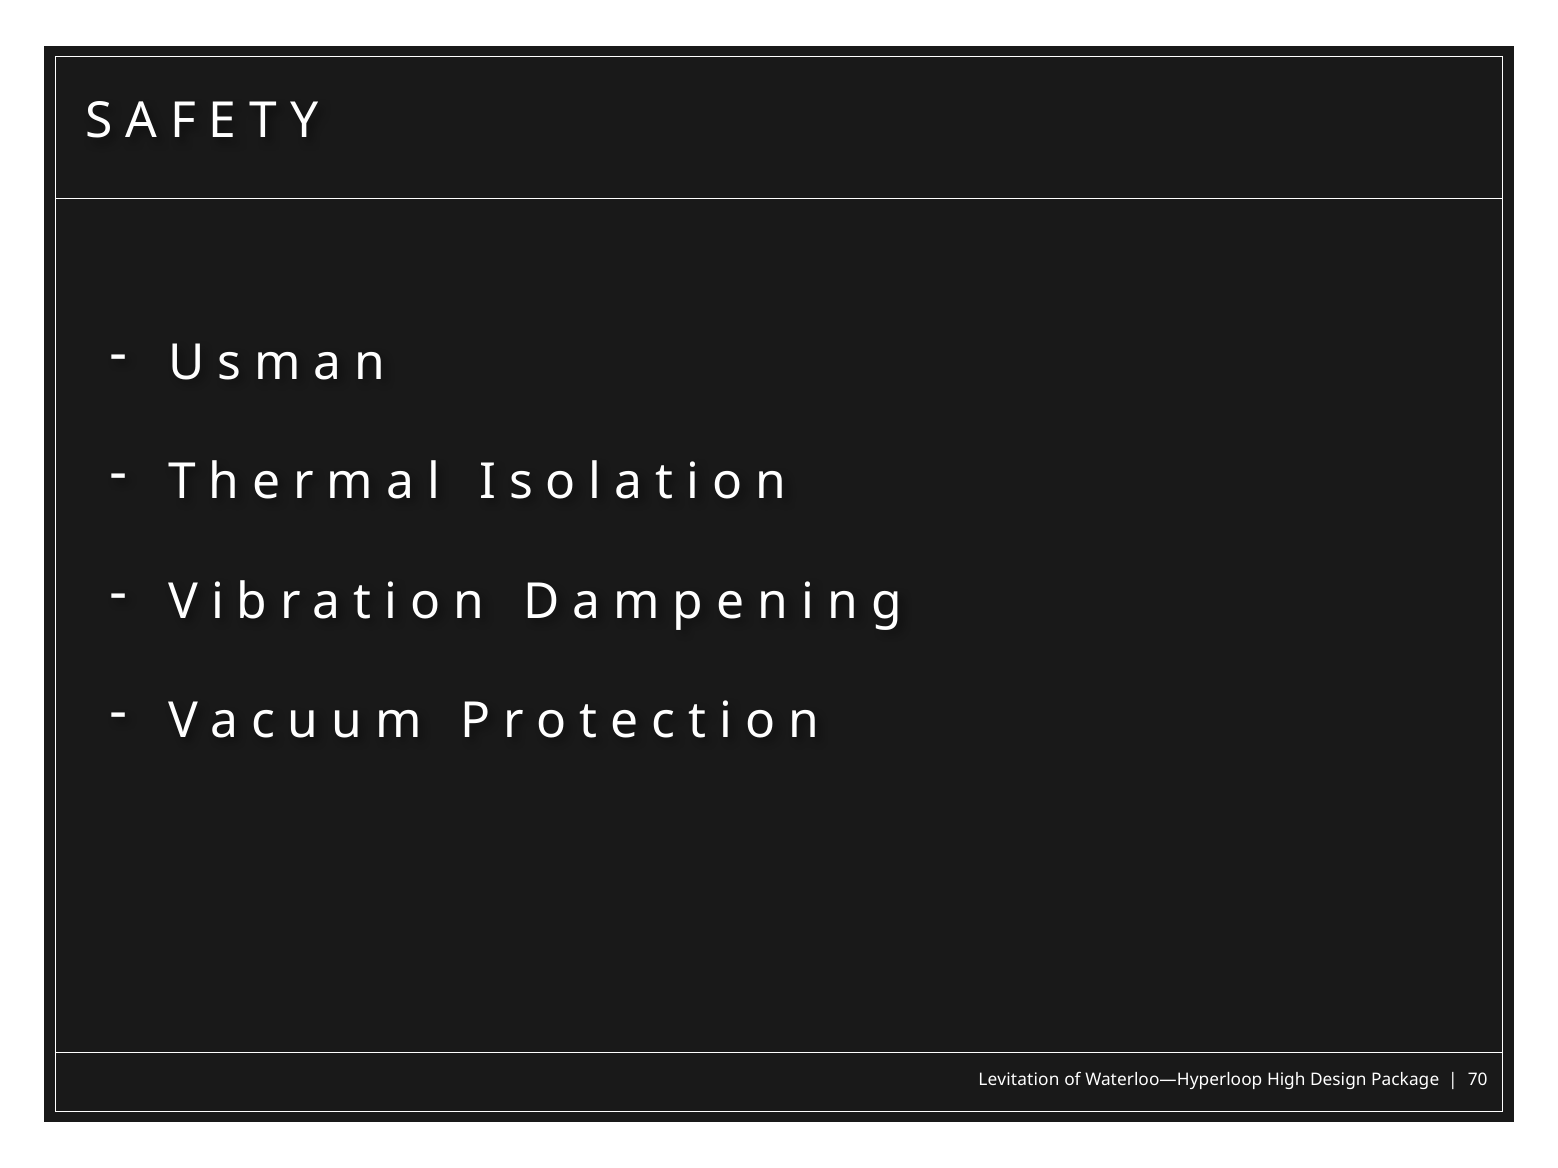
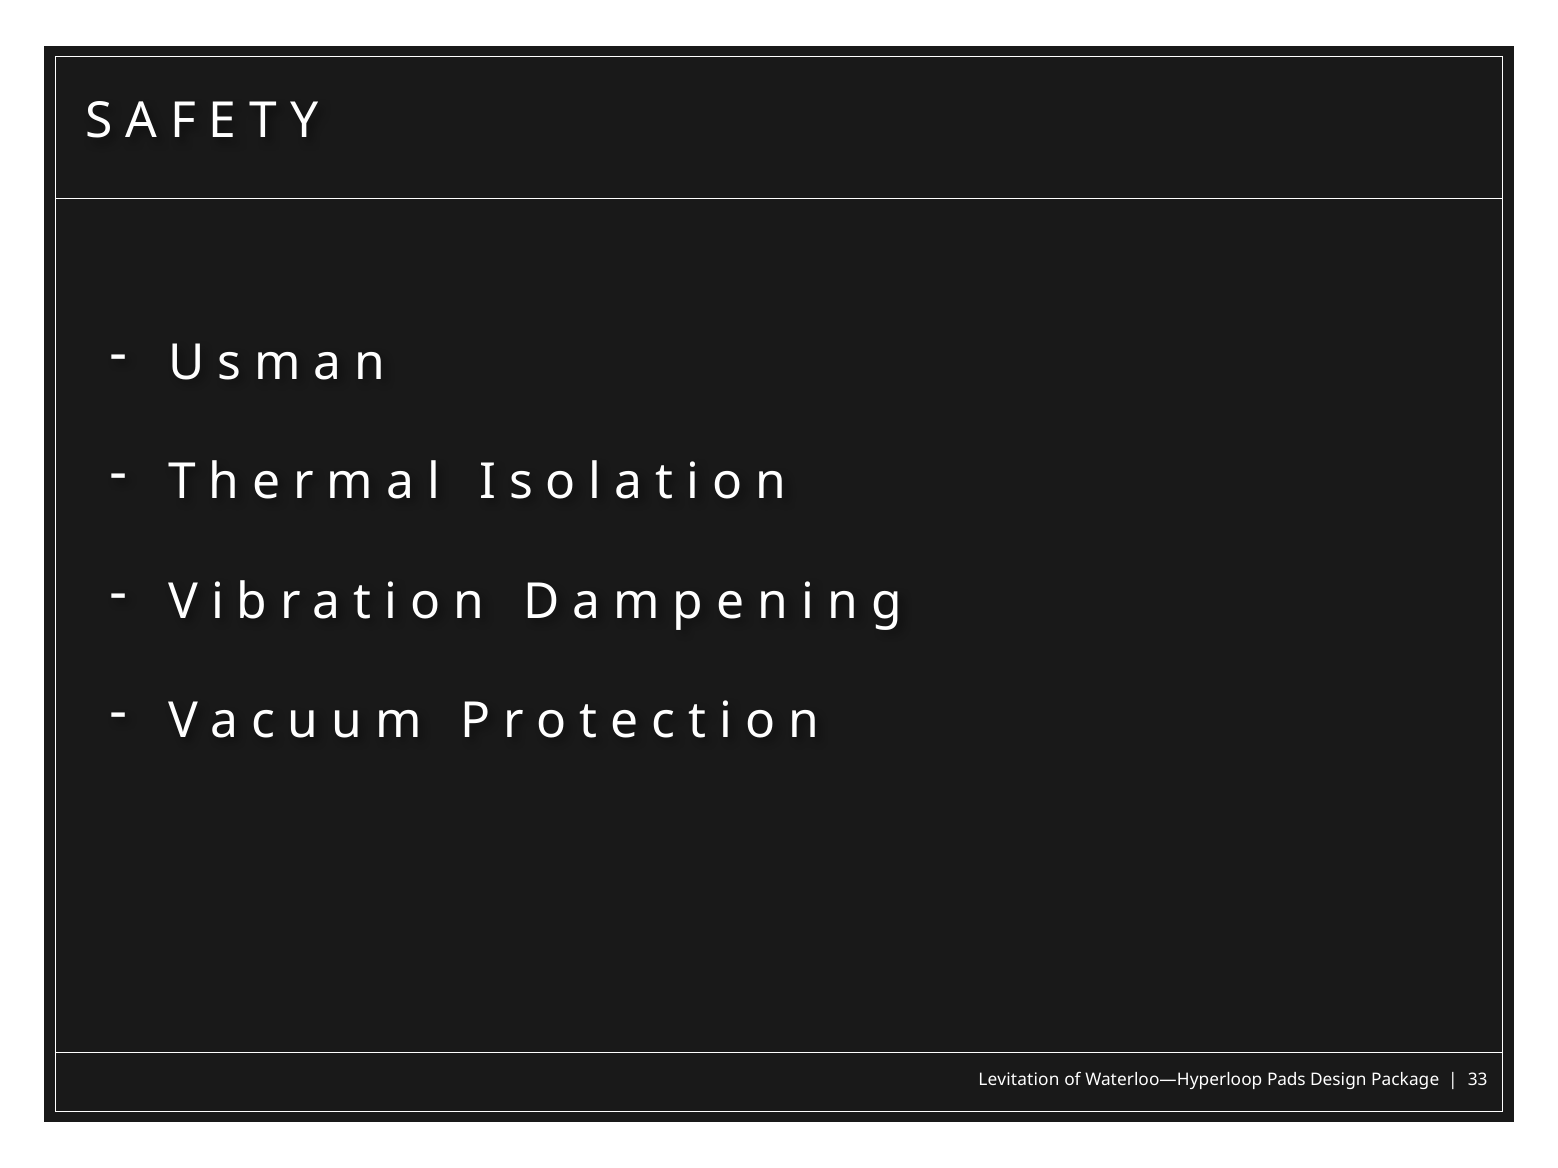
High: High -> Pads
70: 70 -> 33
